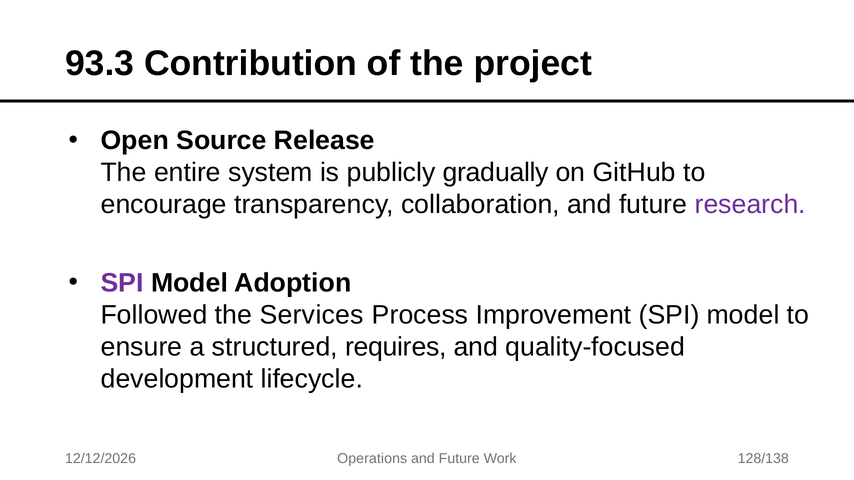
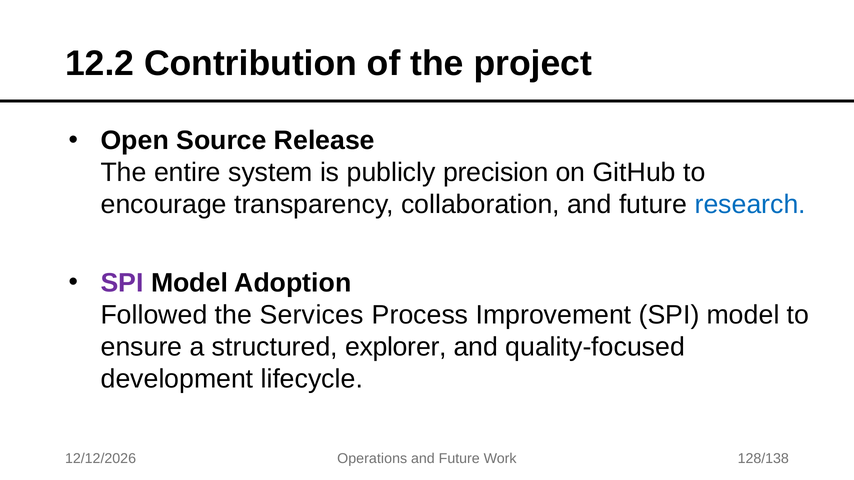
93.3: 93.3 -> 12.2
gradually: gradually -> precision
research colour: purple -> blue
requires: requires -> explorer
